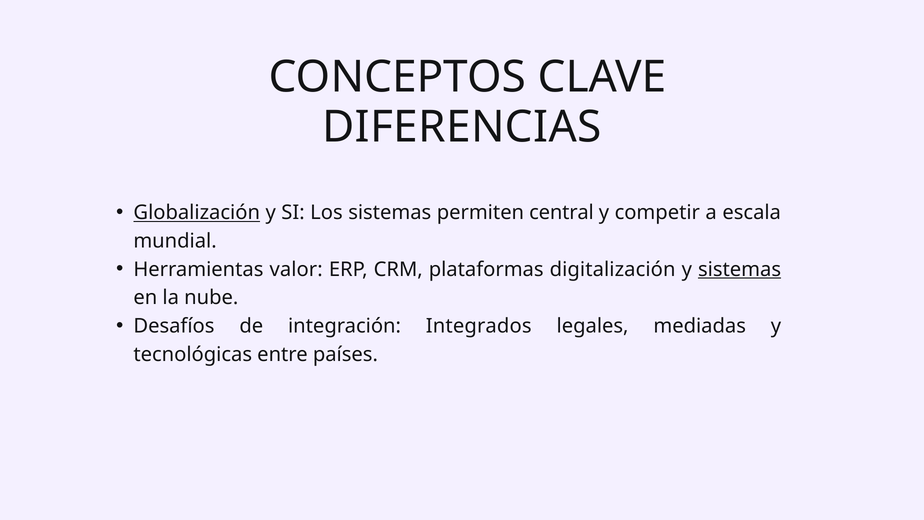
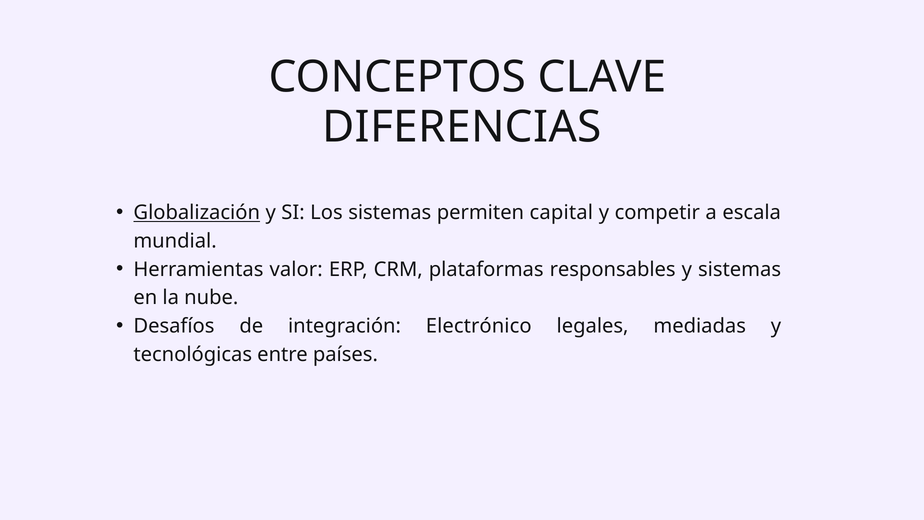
central: central -> capital
digitalización: digitalización -> responsables
sistemas at (740, 269) underline: present -> none
Integrados: Integrados -> Electrónico
